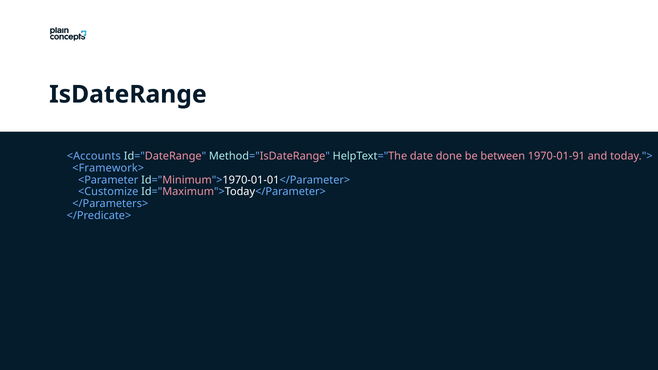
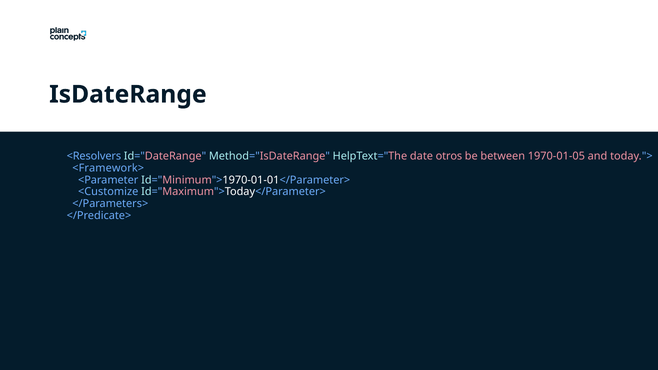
<Accounts: <Accounts -> <Resolvers
done: done -> otros
1970-01-91: 1970-01-91 -> 1970-01-05
